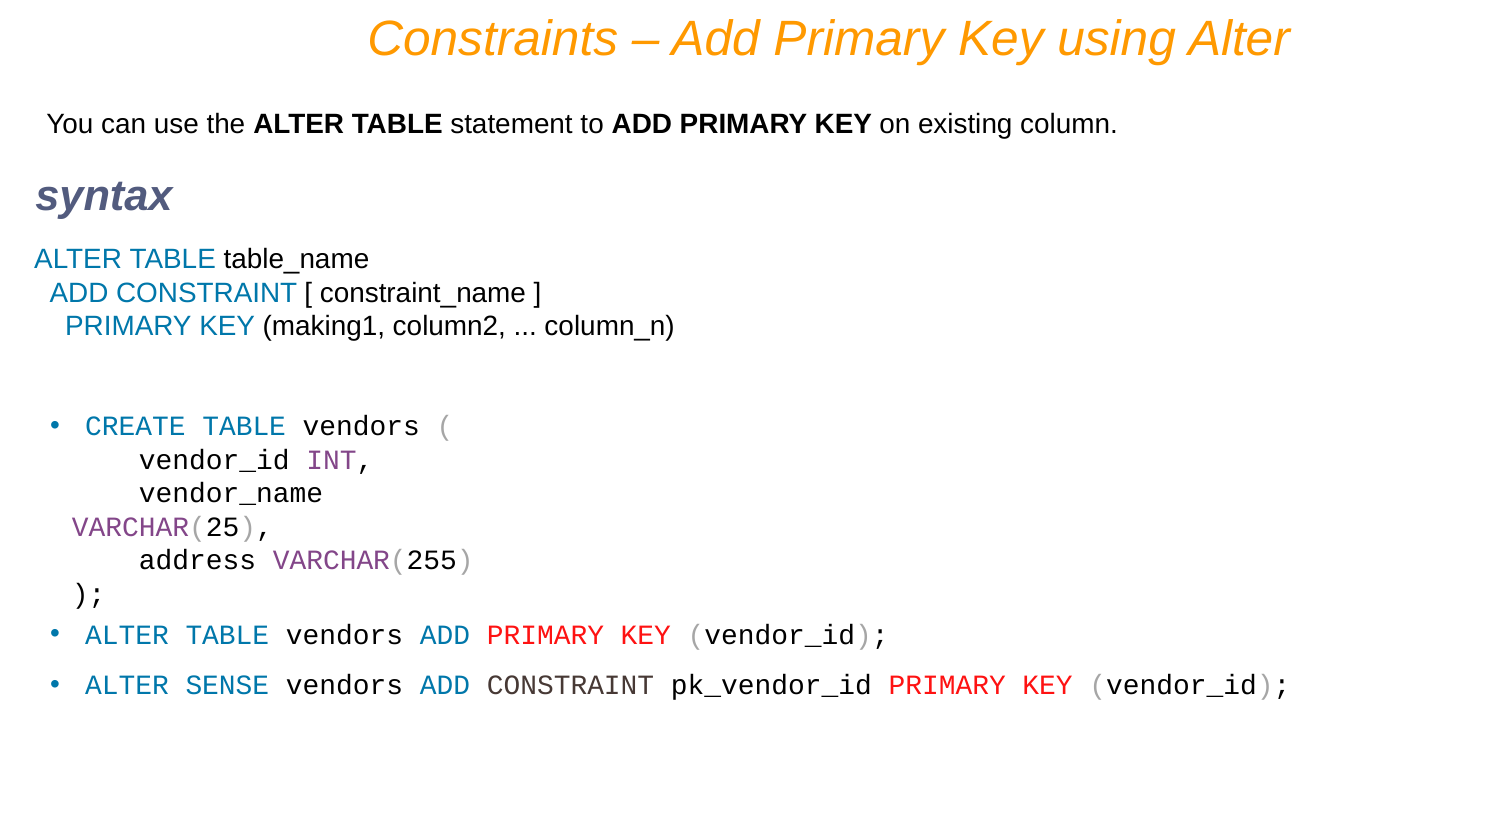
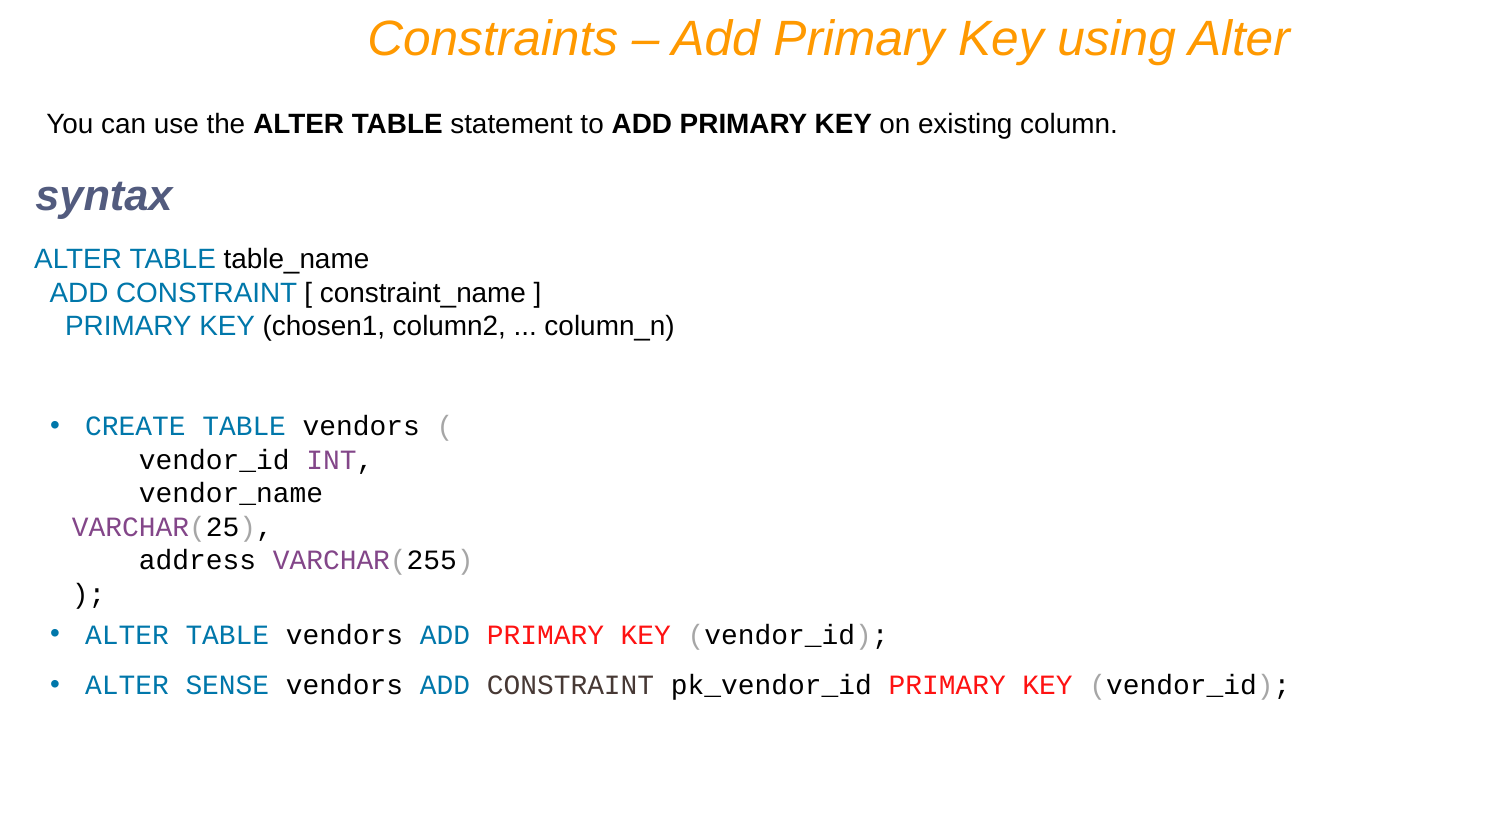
making1: making1 -> chosen1
